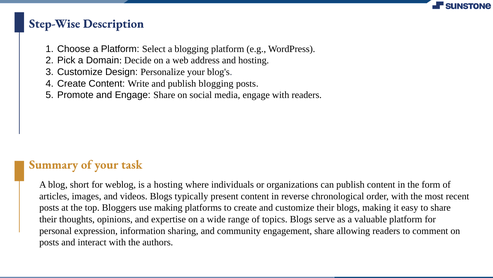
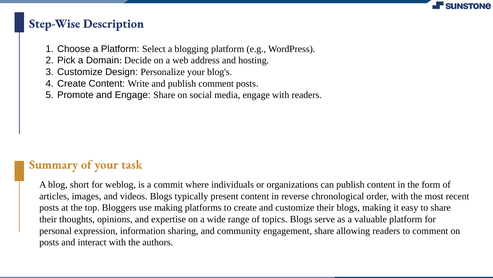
publish blogging: blogging -> comment
a hosting: hosting -> commit
